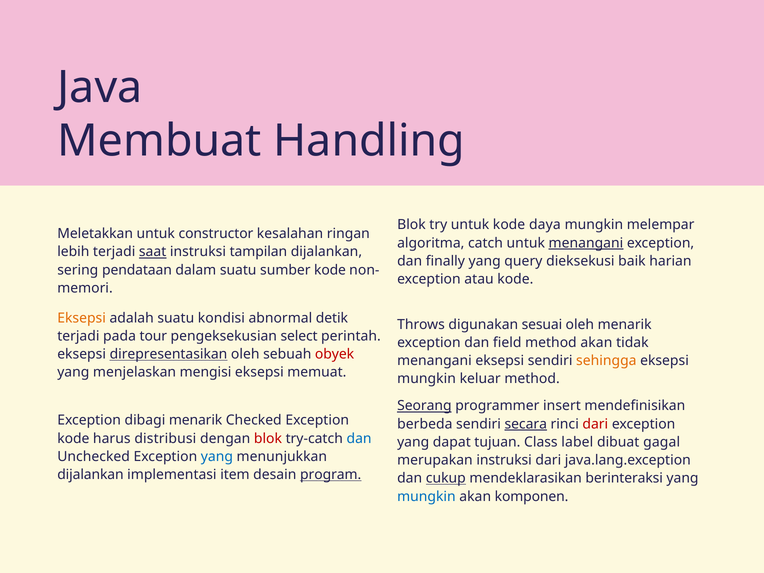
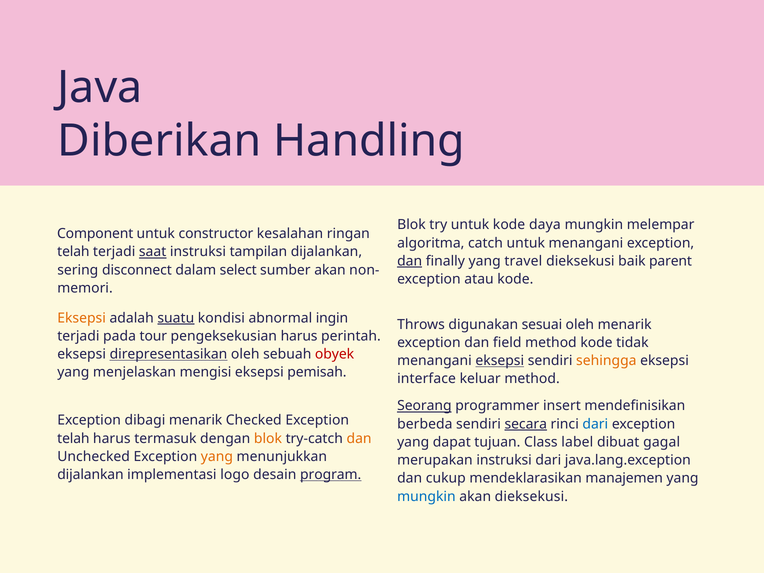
Membuat: Membuat -> Diberikan
Meletakkan: Meletakkan -> Component
menangani at (586, 243) underline: present -> none
lebih at (73, 252): lebih -> telah
dan at (410, 261) underline: none -> present
query: query -> travel
harian: harian -> parent
pendataan: pendataan -> disconnect
dalam suatu: suatu -> select
sumber kode: kode -> akan
suatu at (176, 318) underline: none -> present
detik: detik -> ingin
pengeksekusian select: select -> harus
method akan: akan -> kode
eksepsi at (500, 361) underline: none -> present
memuat: memuat -> pemisah
mungkin at (427, 379): mungkin -> interface
dari at (595, 424) colour: red -> blue
kode at (73, 438): kode -> telah
distribusi: distribusi -> termasuk
blok at (268, 438) colour: red -> orange
dan at (359, 438) colour: blue -> orange
yang at (217, 457) colour: blue -> orange
item: item -> logo
cukup underline: present -> none
berinteraksi: berinteraksi -> manajemen
akan komponen: komponen -> dieksekusi
